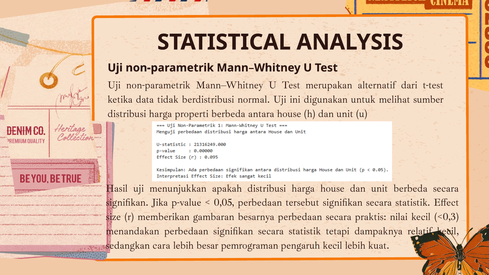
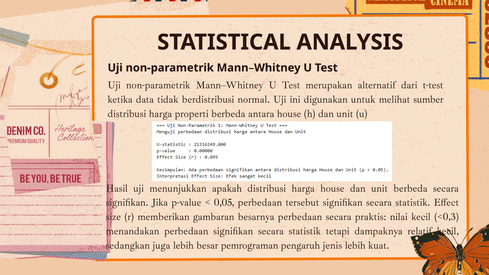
cara: cara -> juga
pengaruh kecil: kecil -> jenis
